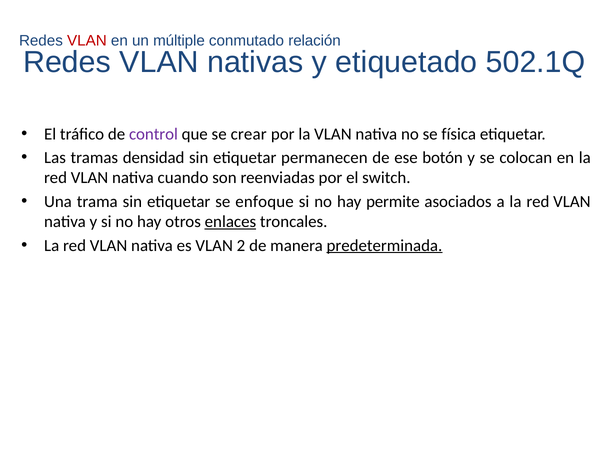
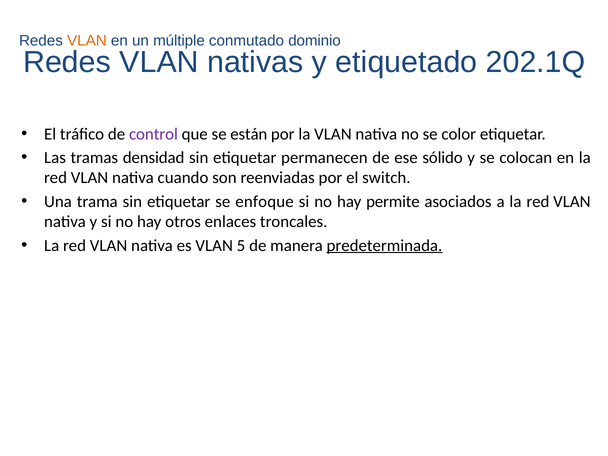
VLAN at (87, 41) colour: red -> orange
relación: relación -> dominio
502.1Q: 502.1Q -> 202.1Q
crear: crear -> están
física: física -> color
botón: botón -> sólido
enlaces underline: present -> none
2: 2 -> 5
